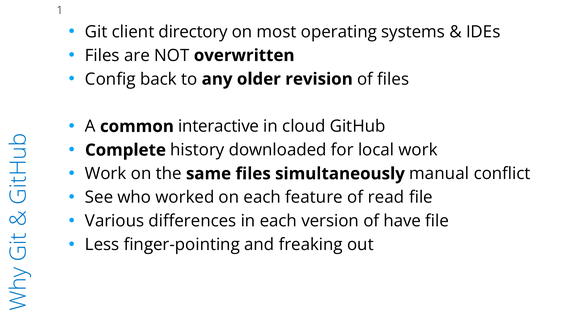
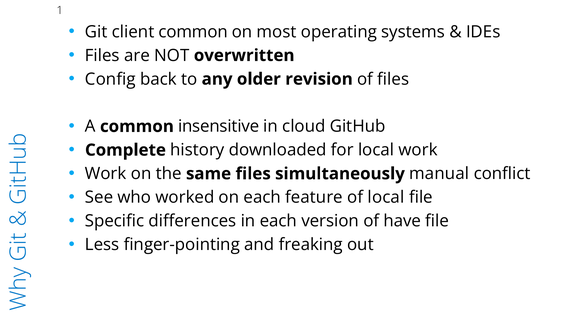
client directory: directory -> common
interactive: interactive -> insensitive
of read: read -> local
Various: Various -> Specific
